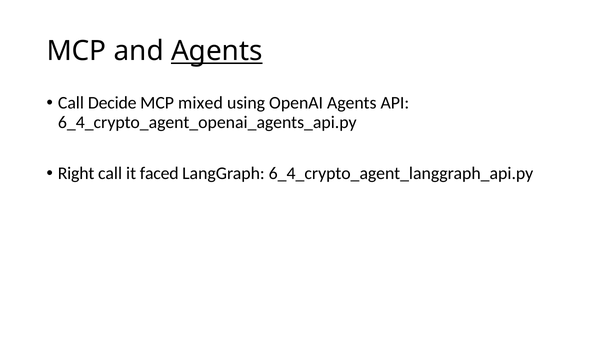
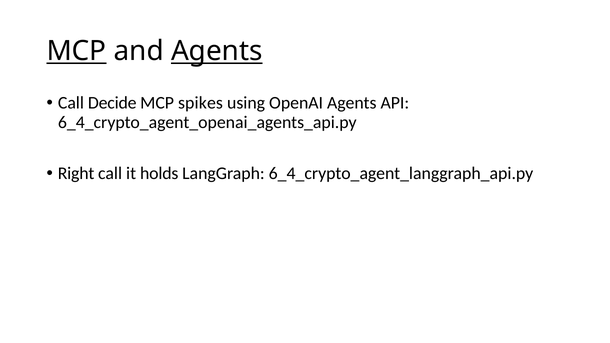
MCP at (76, 51) underline: none -> present
mixed: mixed -> spikes
faced: faced -> holds
